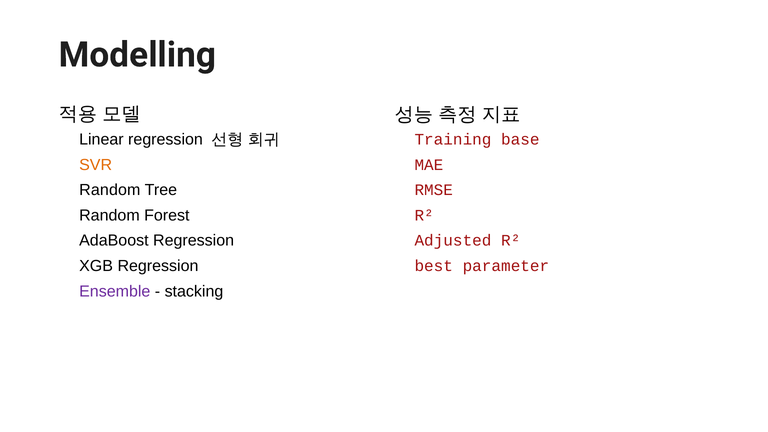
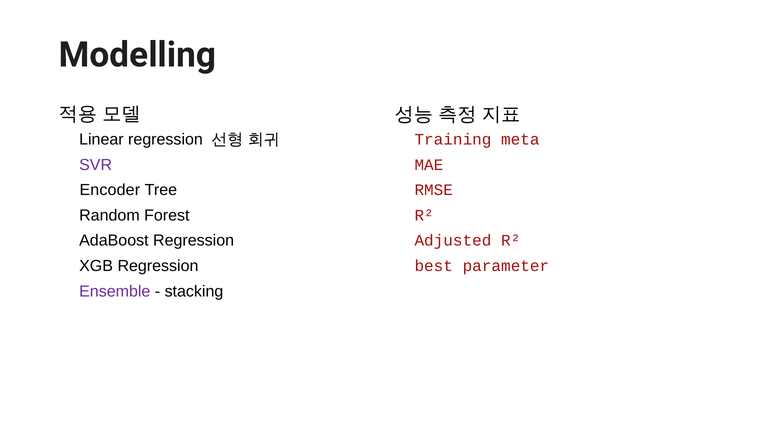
base: base -> meta
SVR colour: orange -> purple
Random at (110, 190): Random -> Encoder
